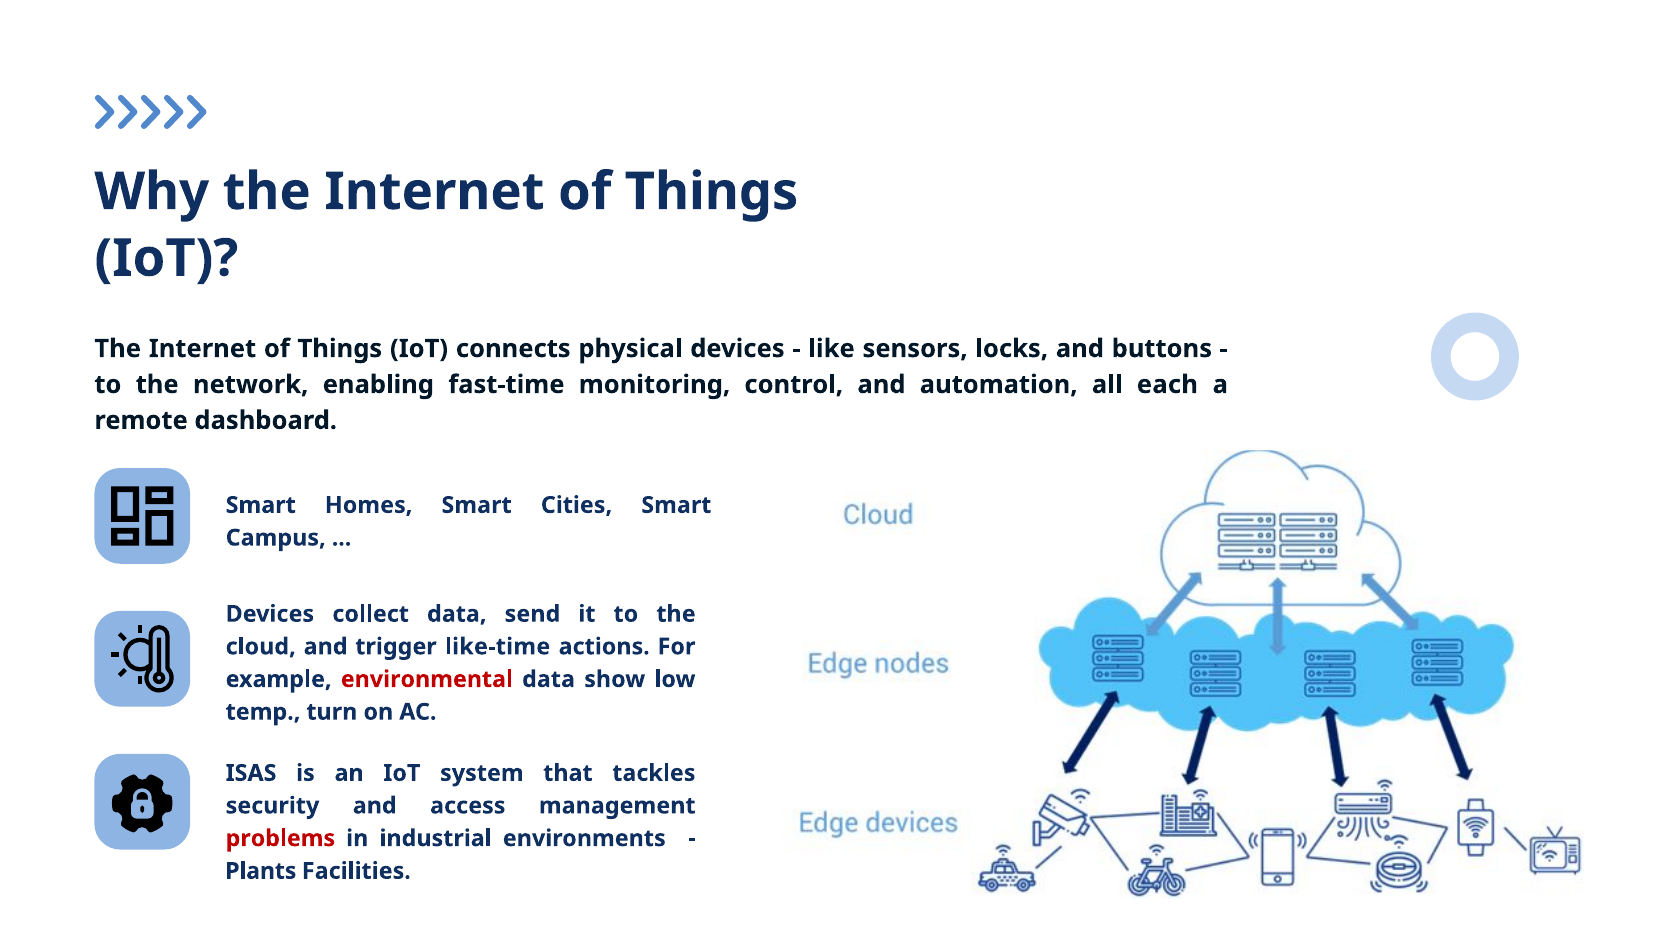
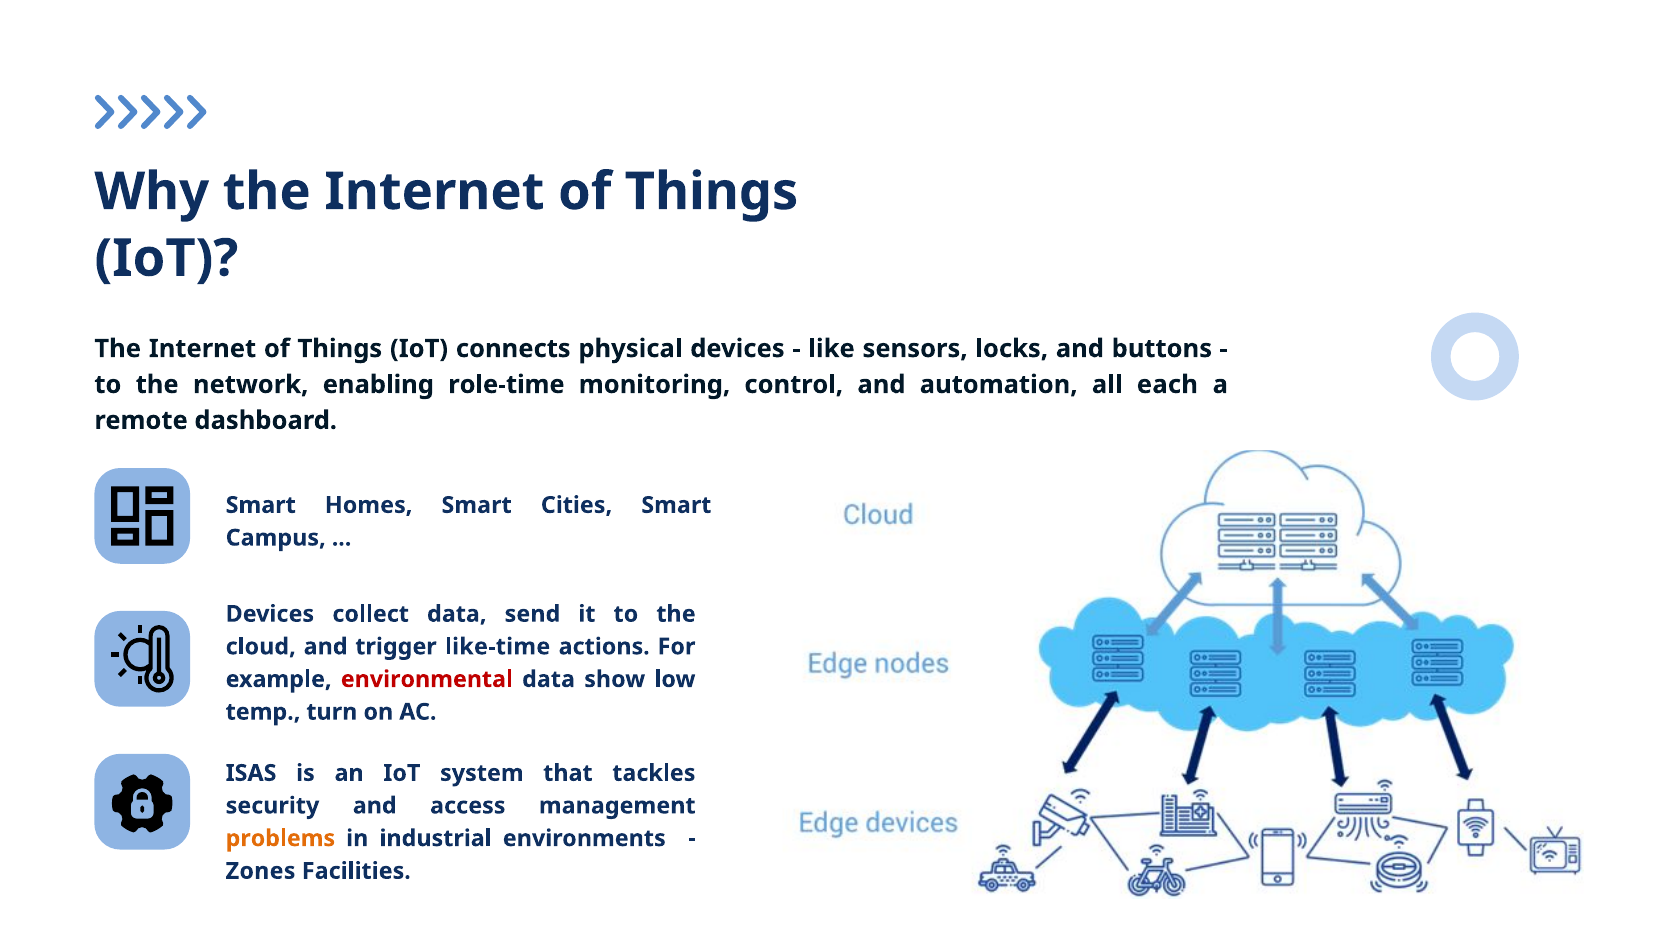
fast-time: fast-time -> role-time
problems colour: red -> orange
Plants: Plants -> Zones
